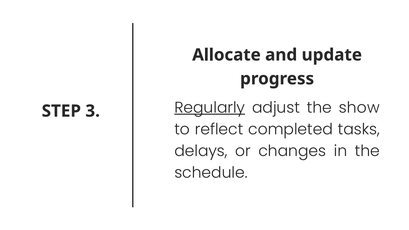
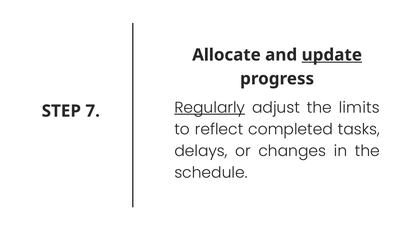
update underline: none -> present
show: show -> limits
3: 3 -> 7
